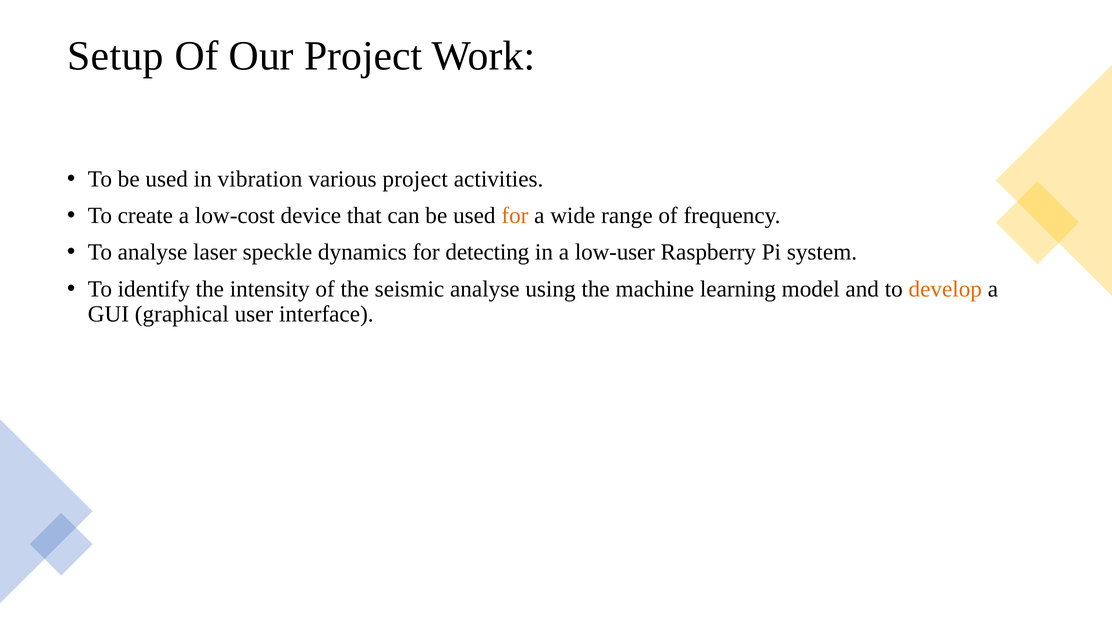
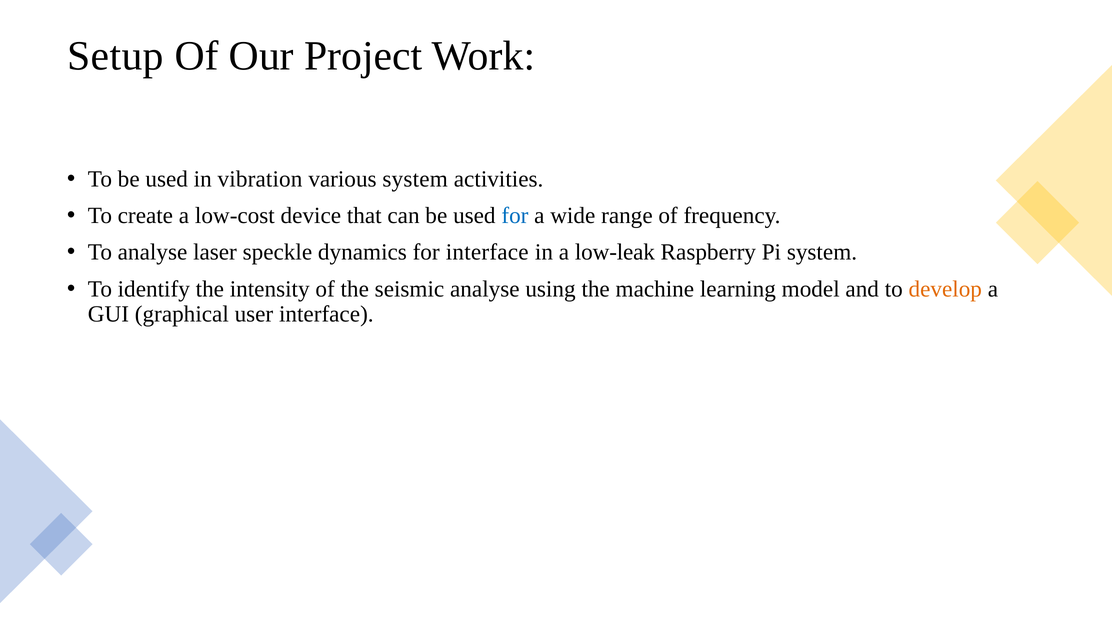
various project: project -> system
for at (515, 216) colour: orange -> blue
for detecting: detecting -> interface
low-user: low-user -> low-leak
